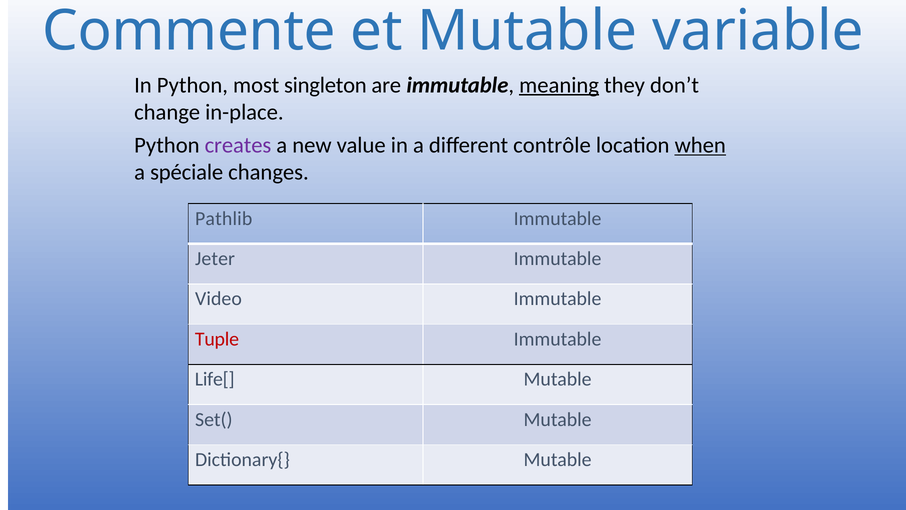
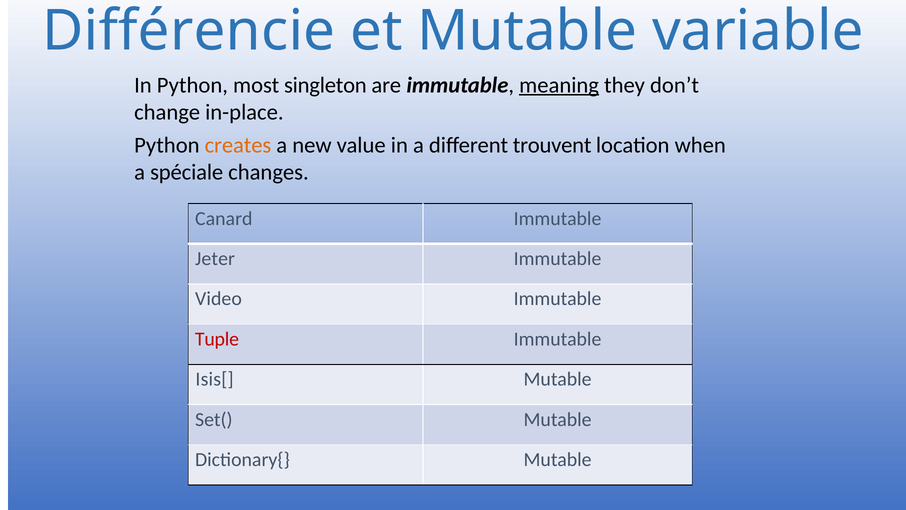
Commente: Commente -> Différencie
creates colour: purple -> orange
contrôle: contrôle -> trouvent
when underline: present -> none
Pathlib: Pathlib -> Canard
Life[: Life[ -> Isis[
